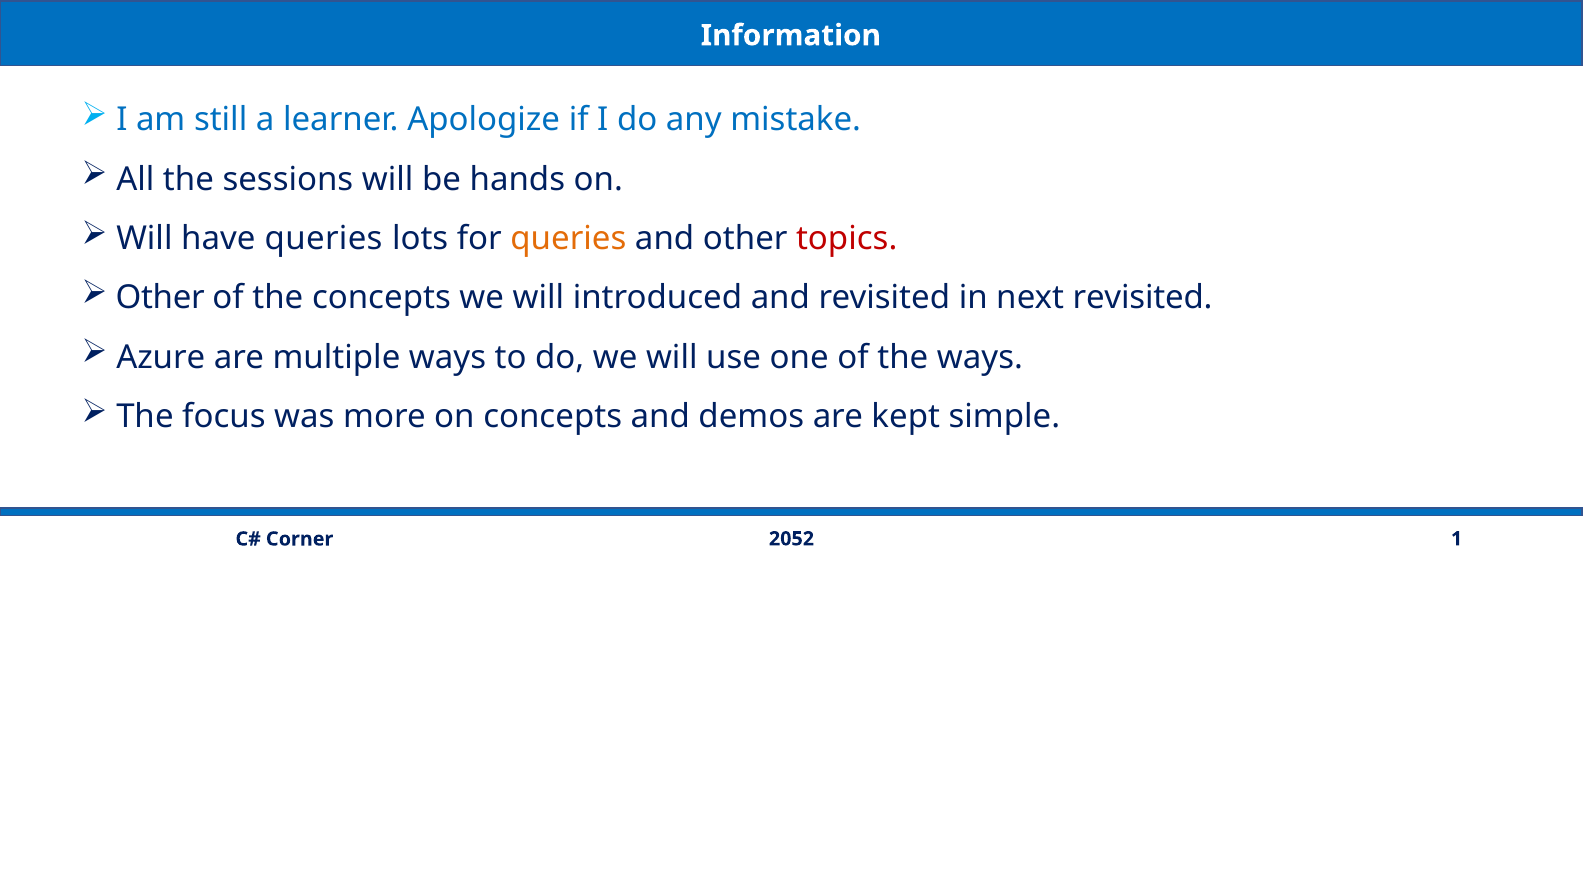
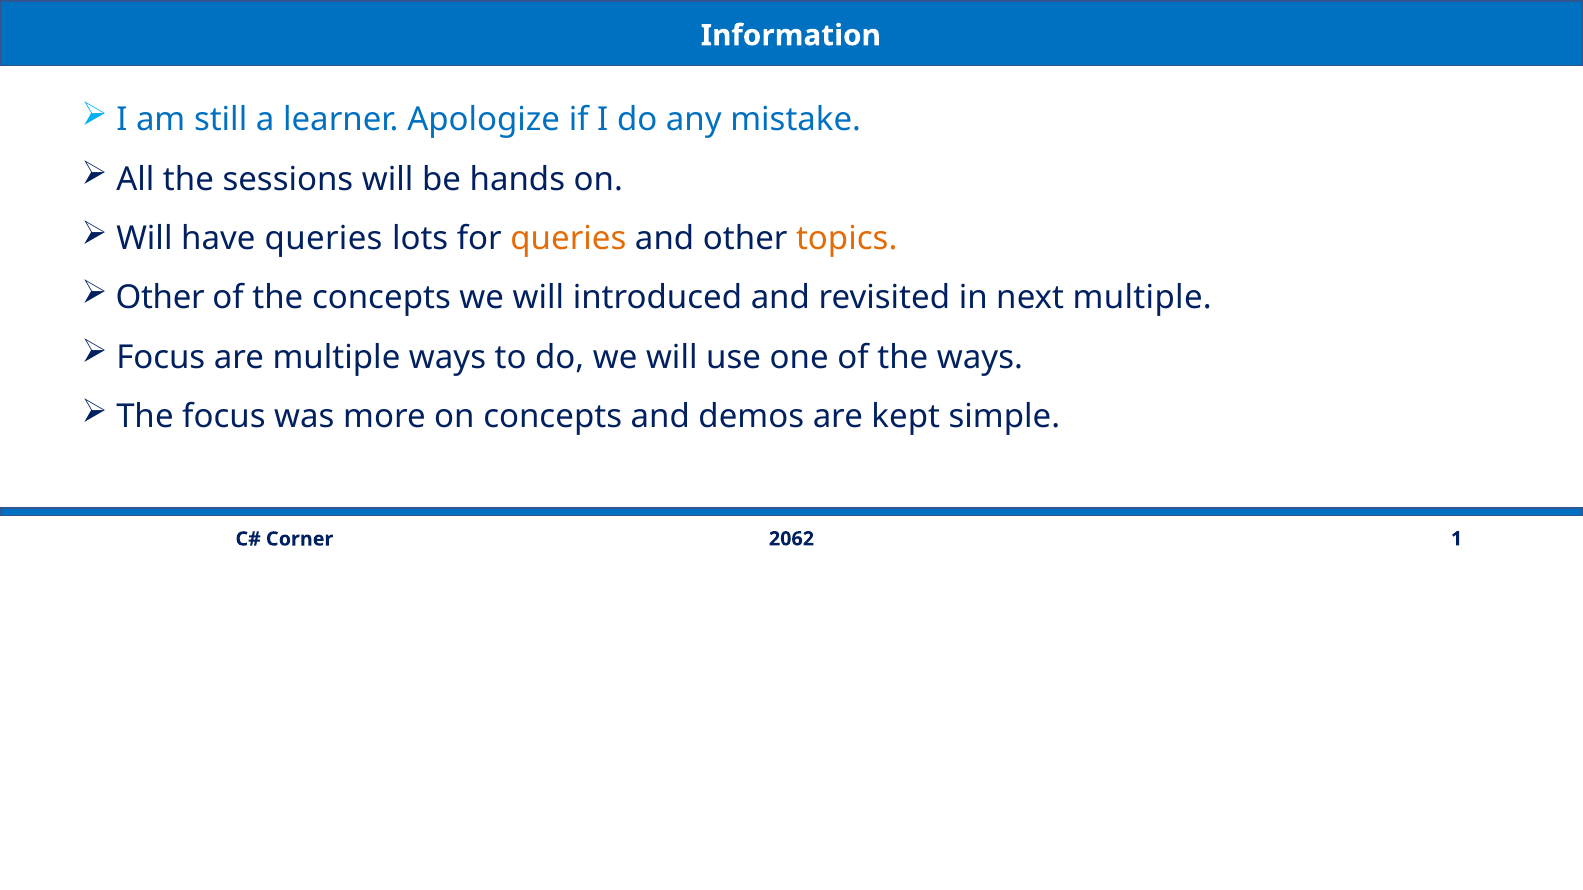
topics colour: red -> orange
next revisited: revisited -> multiple
Azure at (161, 358): Azure -> Focus
2052: 2052 -> 2062
